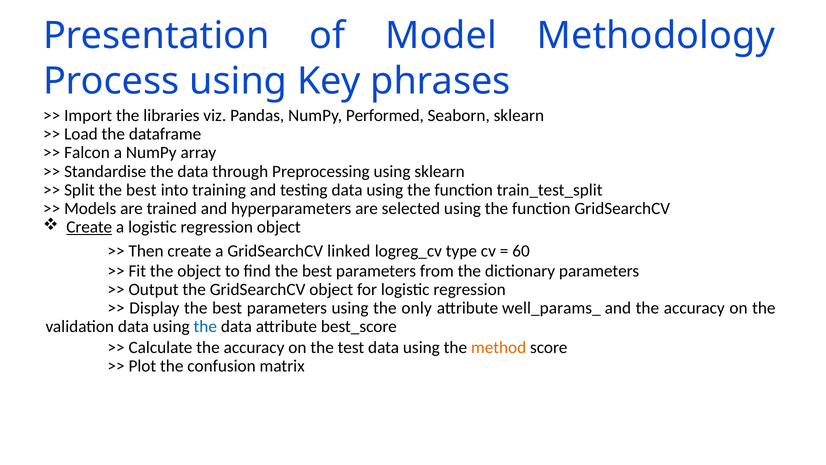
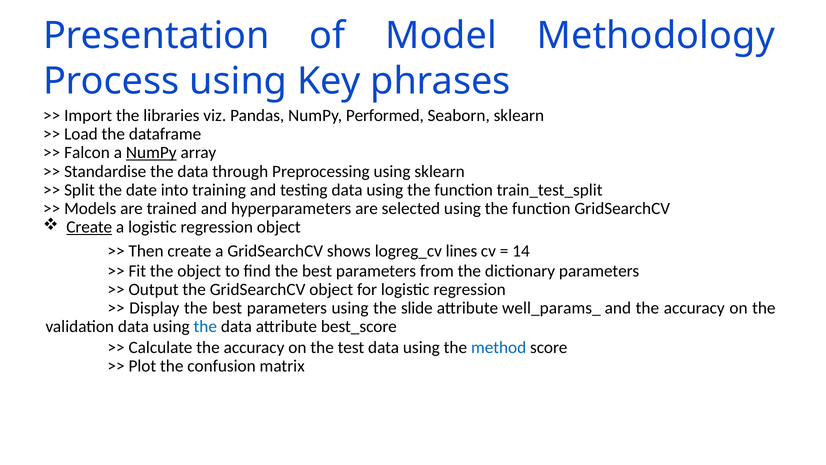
NumPy at (151, 153) underline: none -> present
Split the best: best -> date
linked: linked -> shows
type: type -> lines
60: 60 -> 14
only: only -> slide
method colour: orange -> blue
